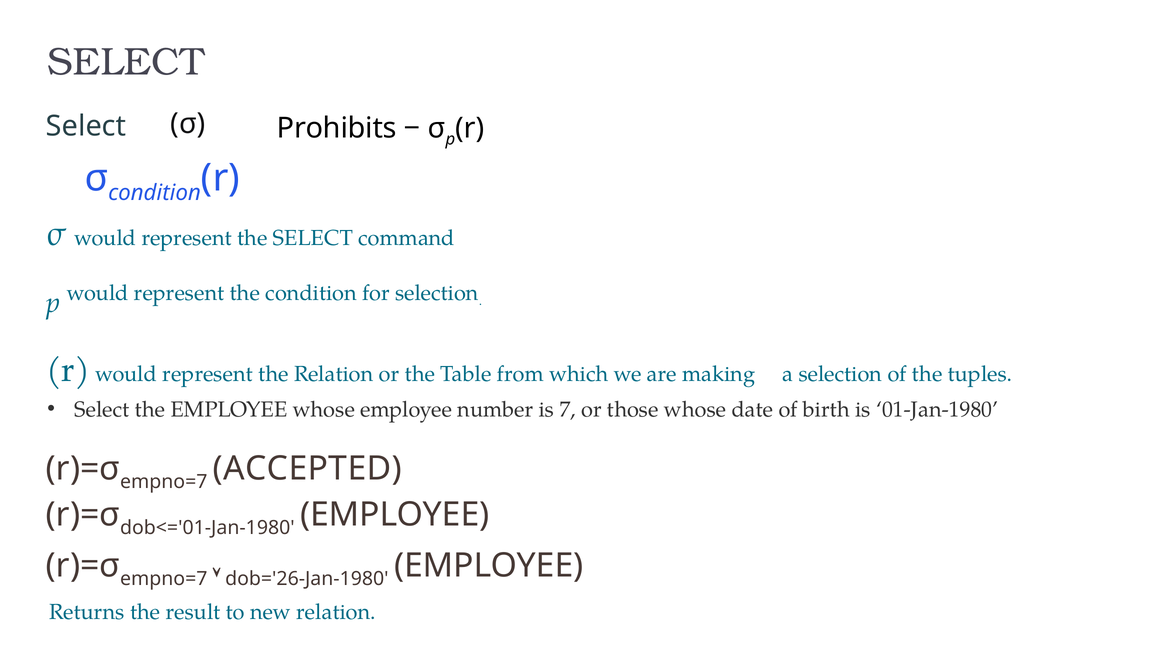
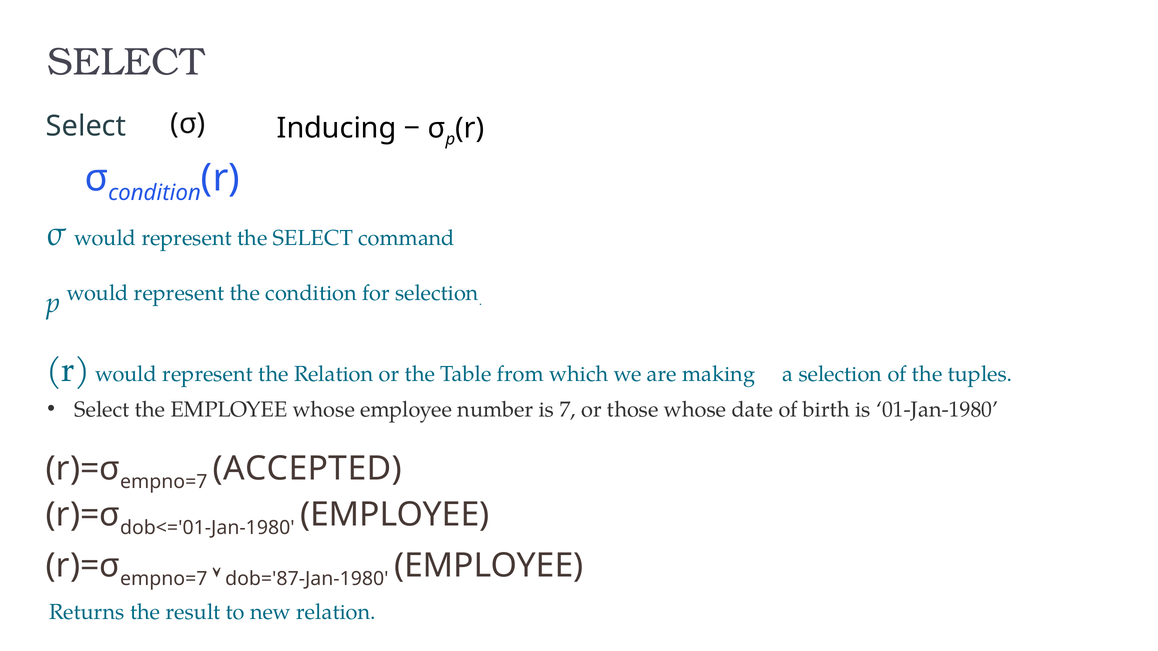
Prohibits: Prohibits -> Inducing
dob='26-Jan-1980: dob='26-Jan-1980 -> dob='87-Jan-1980
